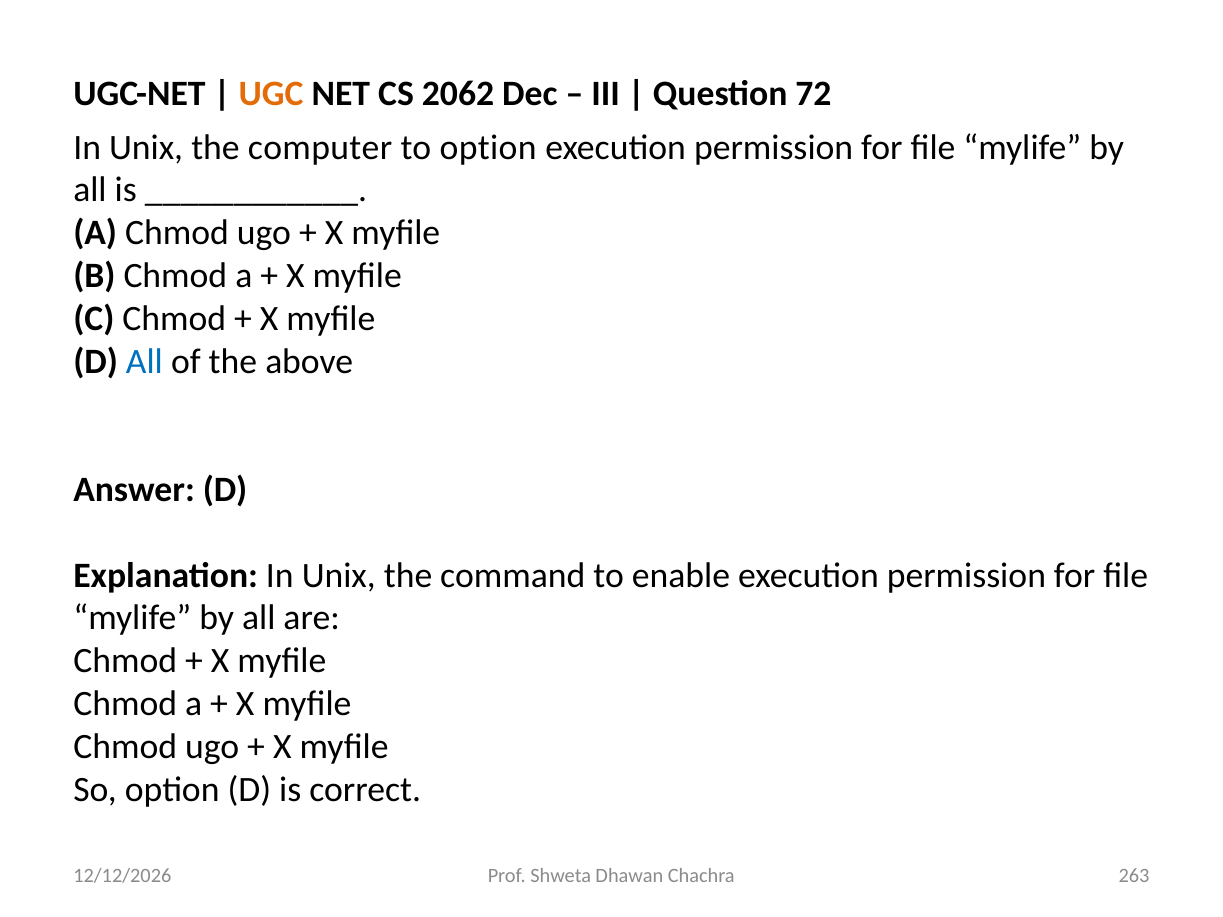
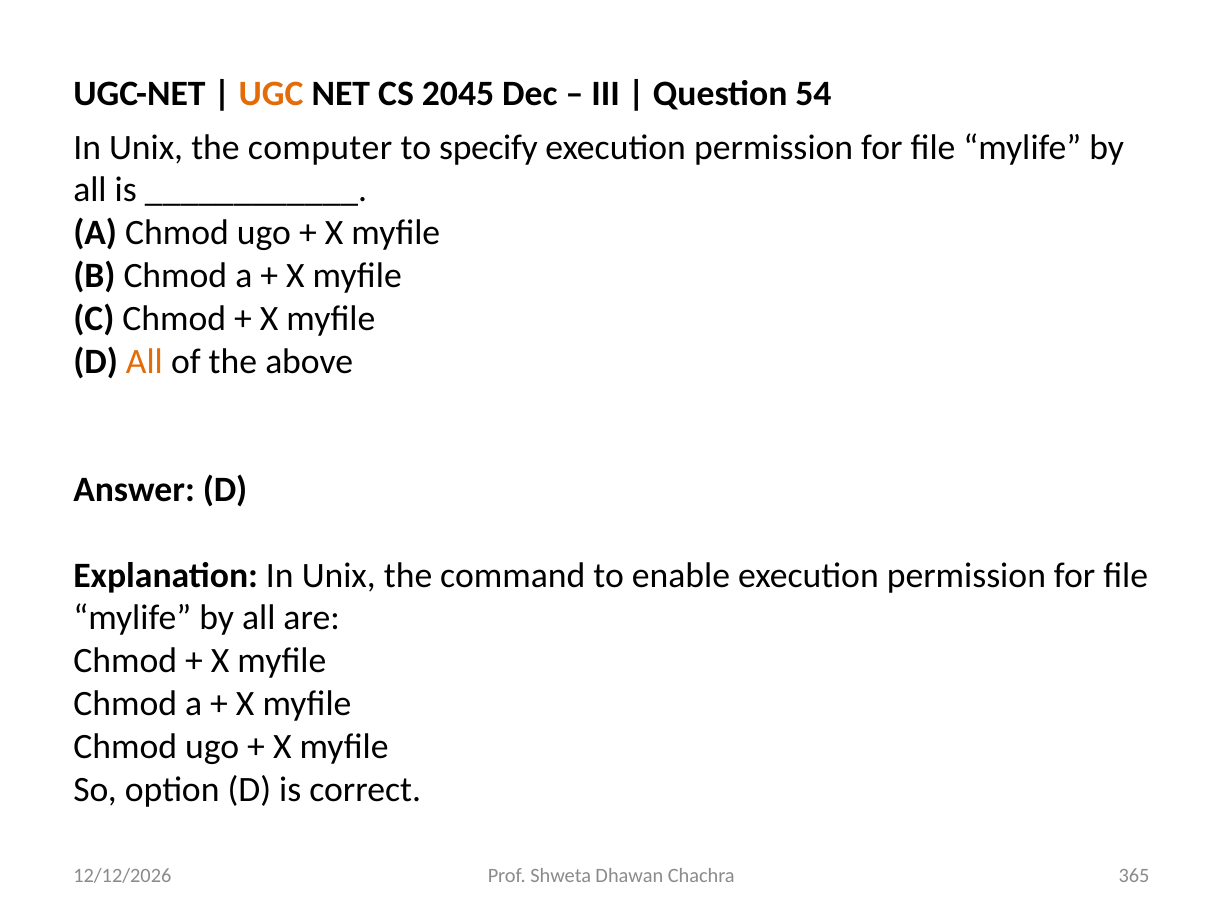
2062: 2062 -> 2045
72: 72 -> 54
to option: option -> specify
All at (144, 361) colour: blue -> orange
263: 263 -> 365
